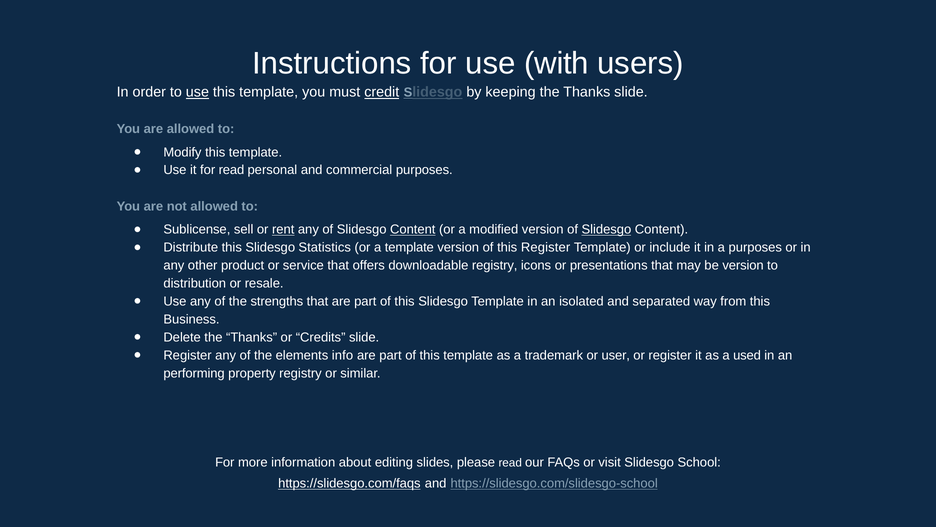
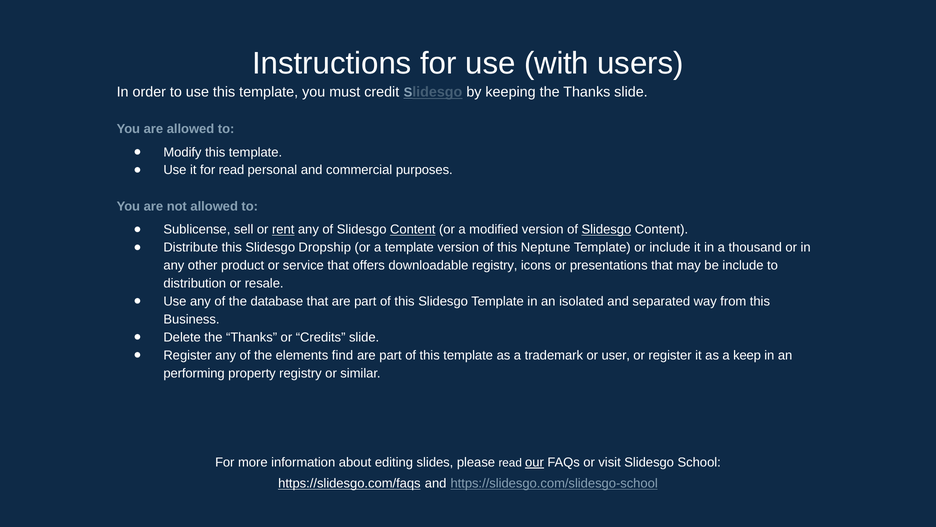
use at (197, 92) underline: present -> none
credit underline: present -> none
Statistics: Statistics -> Dropship
this Register: Register -> Neptune
a purposes: purposes -> thousand
be version: version -> include
strengths: strengths -> database
info: info -> find
used: used -> keep
our underline: none -> present
